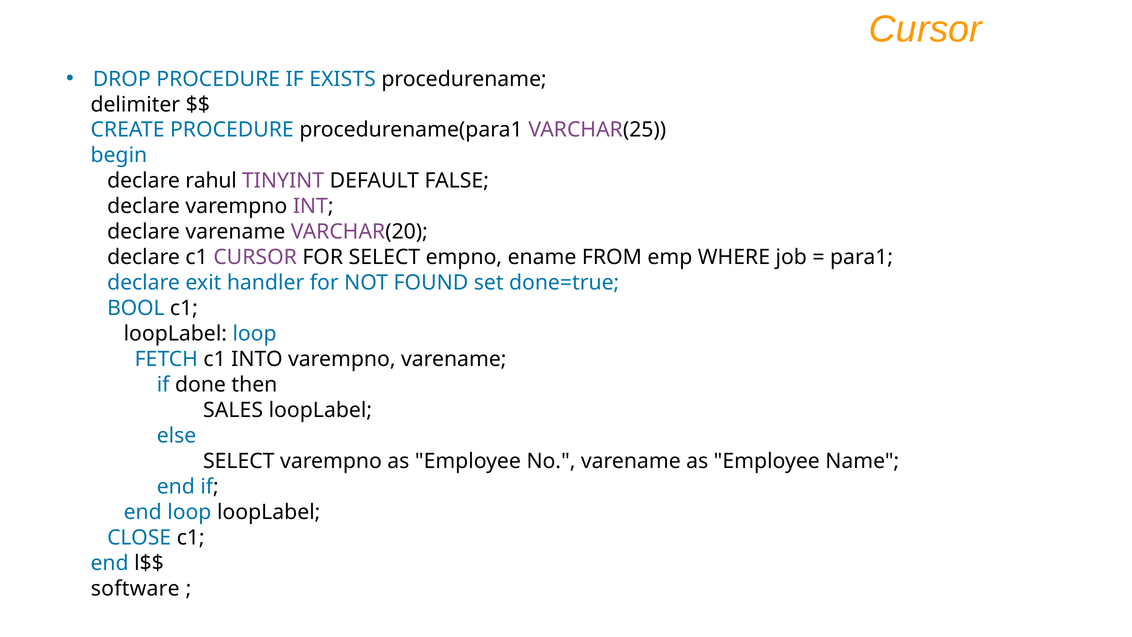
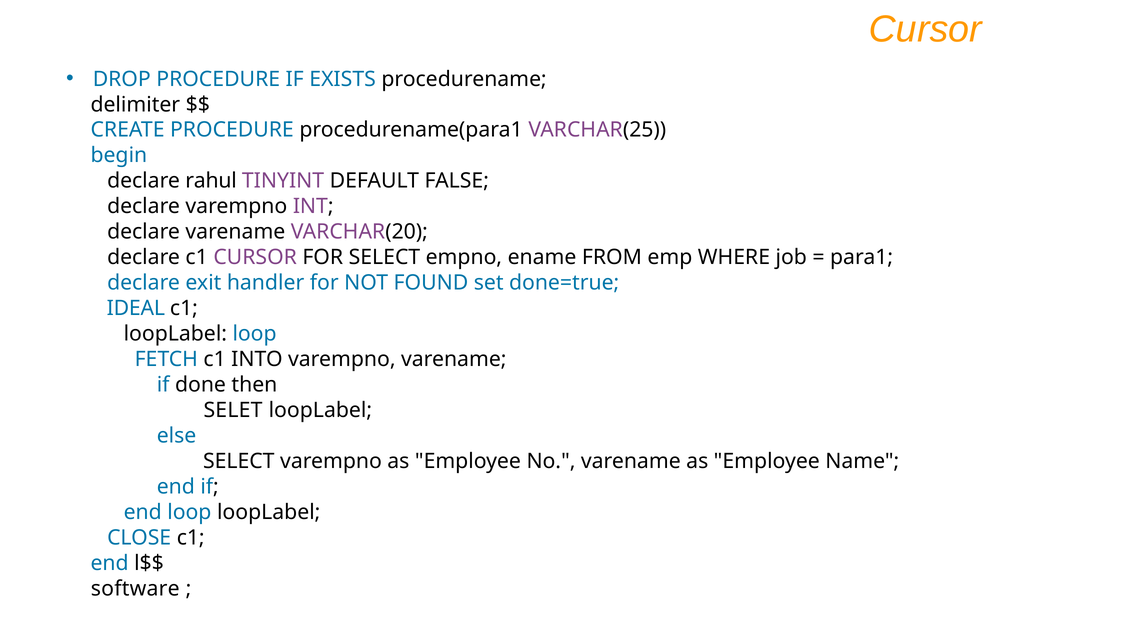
BOOL: BOOL -> IDEAL
SALES: SALES -> SELET
